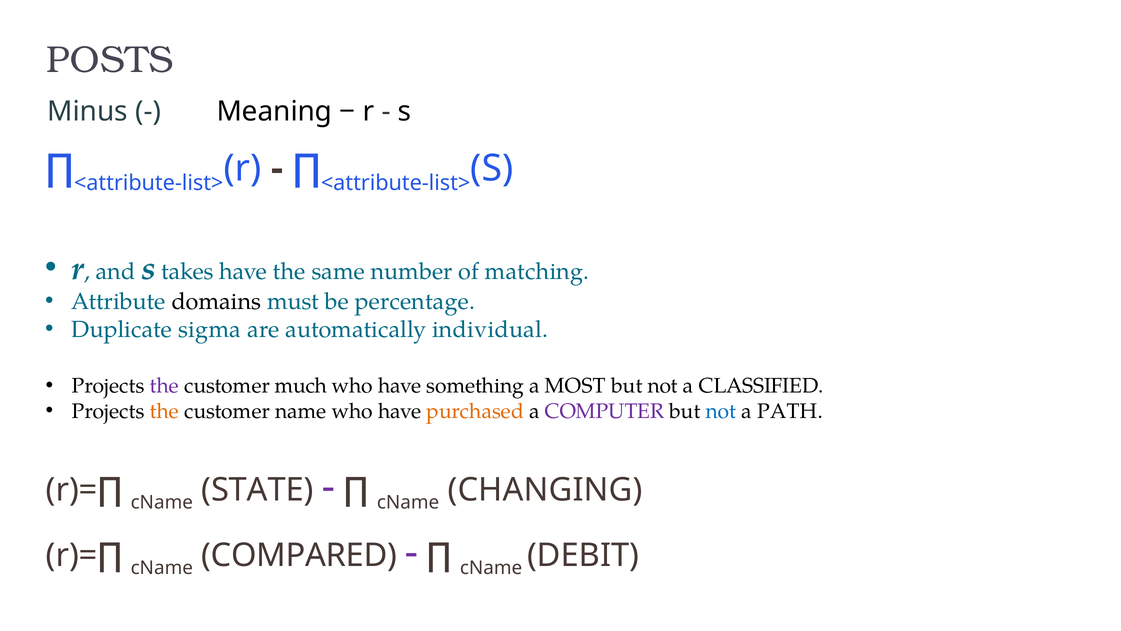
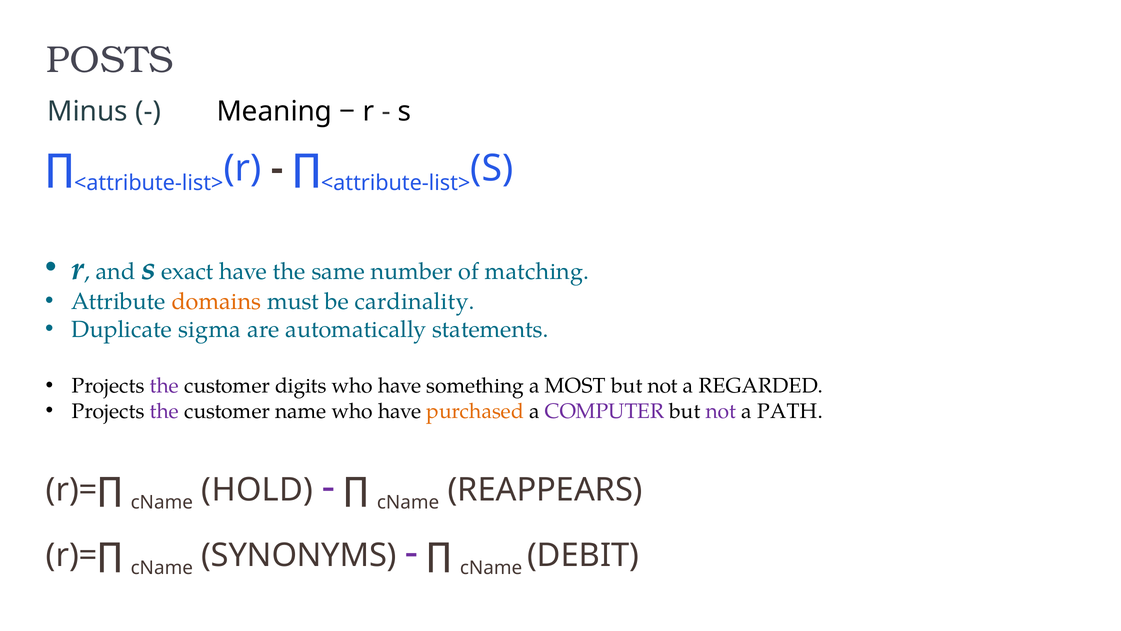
takes: takes -> exact
domains colour: black -> orange
percentage: percentage -> cardinality
individual: individual -> statements
much: much -> digits
CLASSIFIED: CLASSIFIED -> REGARDED
the at (164, 411) colour: orange -> purple
not at (721, 411) colour: blue -> purple
STATE: STATE -> HOLD
CHANGING: CHANGING -> REAPPEARS
COMPARED: COMPARED -> SYNONYMS
